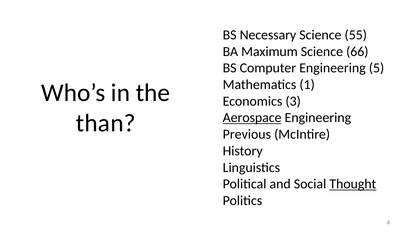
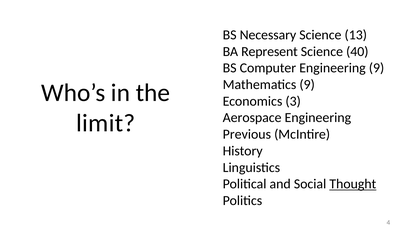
55: 55 -> 13
Maximum: Maximum -> Represent
66: 66 -> 40
Engineering 5: 5 -> 9
Mathematics 1: 1 -> 9
Aerospace underline: present -> none
than: than -> limit
